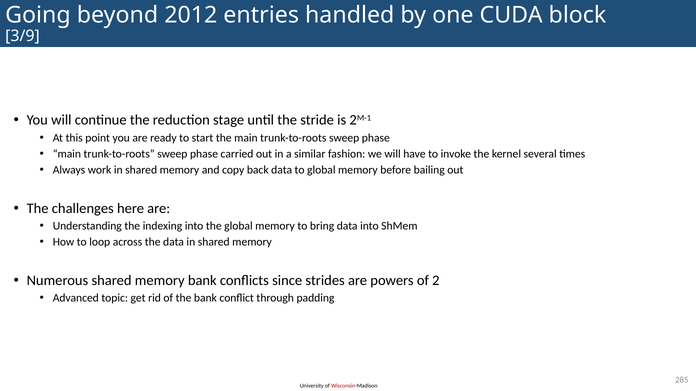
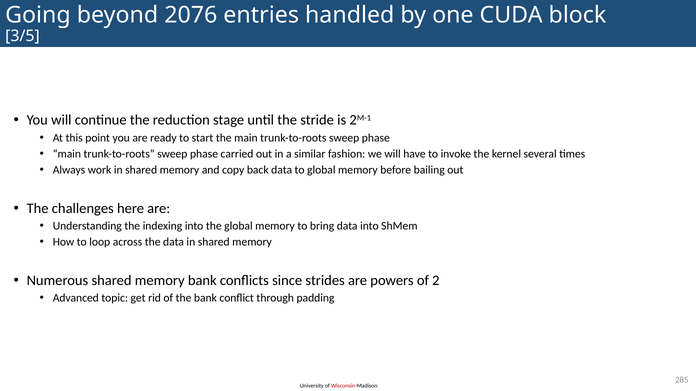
2012: 2012 -> 2076
3/9: 3/9 -> 3/5
